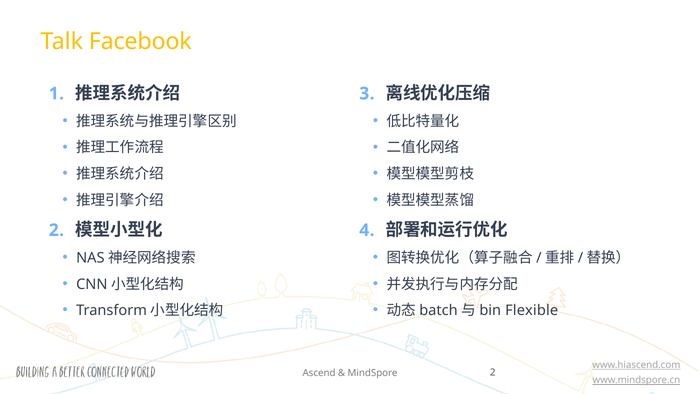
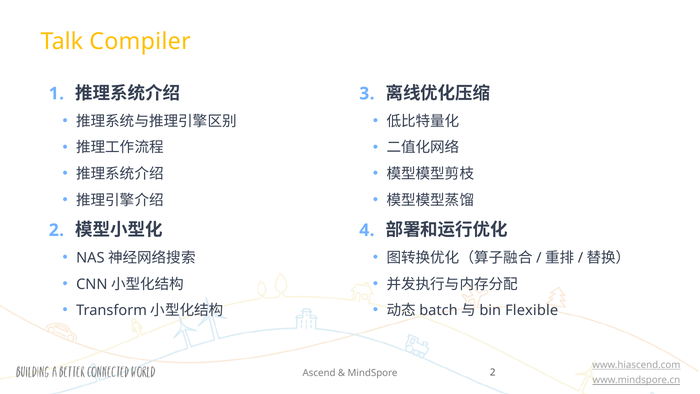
Facebook: Facebook -> Compiler
